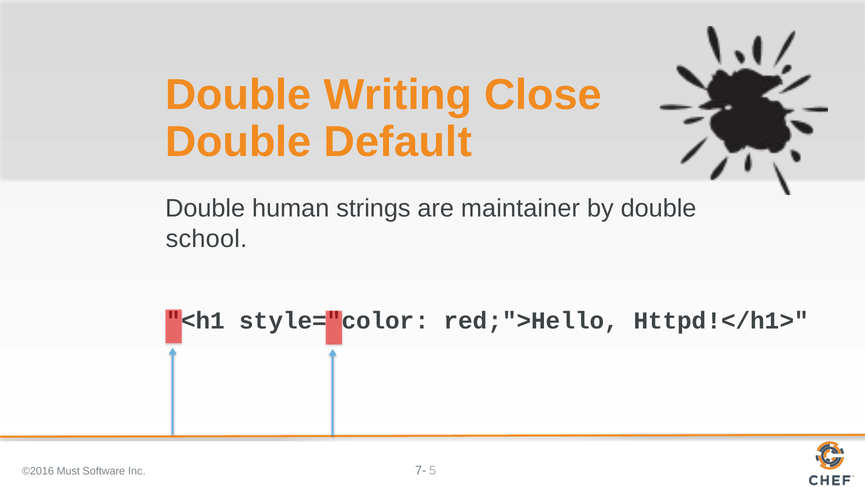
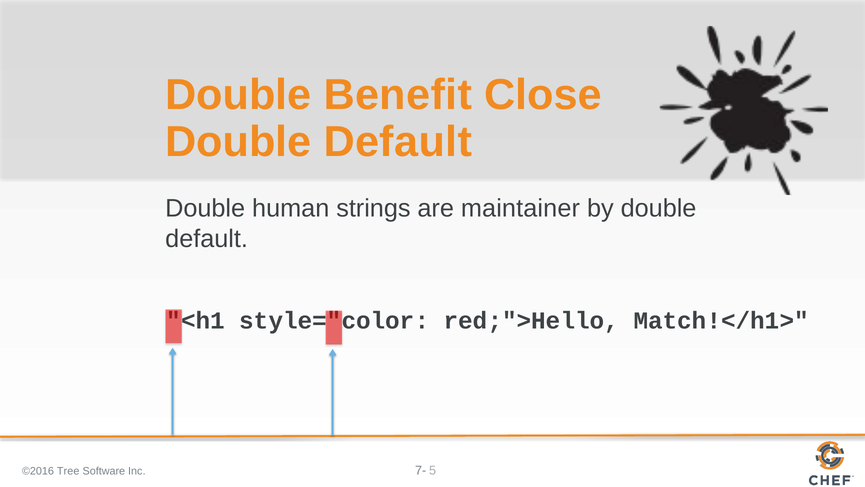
Writing: Writing -> Benefit
school at (206, 239): school -> default
Httpd!</h1>: Httpd!</h1> -> Match!</h1>
Must: Must -> Tree
